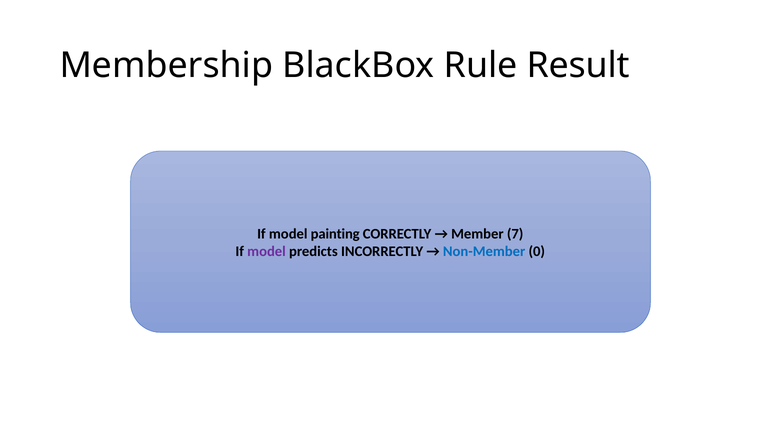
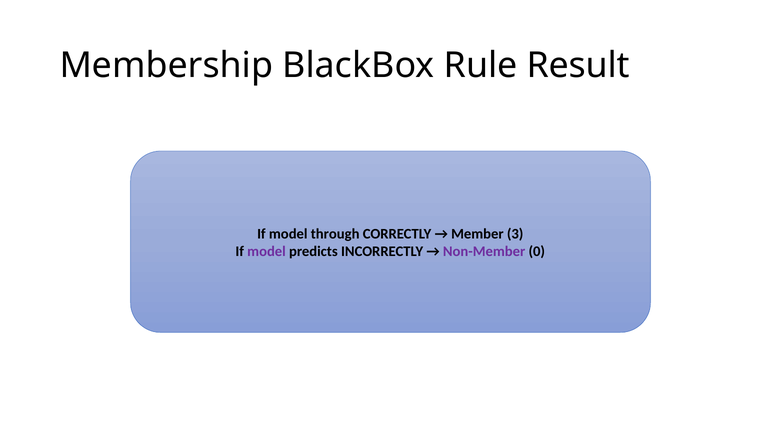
painting: painting -> through
7: 7 -> 3
Non-Member colour: blue -> purple
